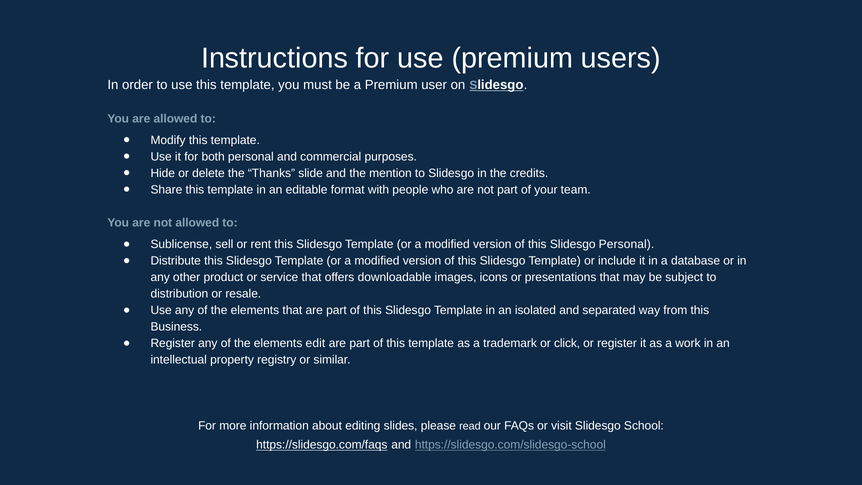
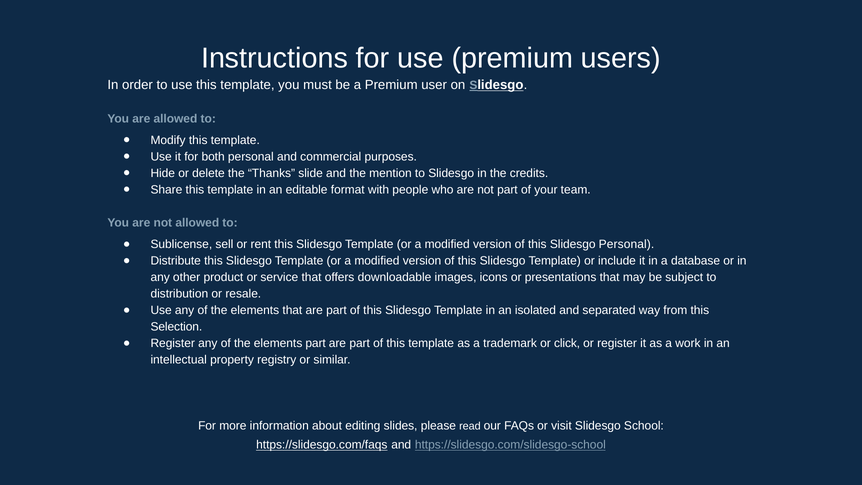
Business: Business -> Selection
elements edit: edit -> part
